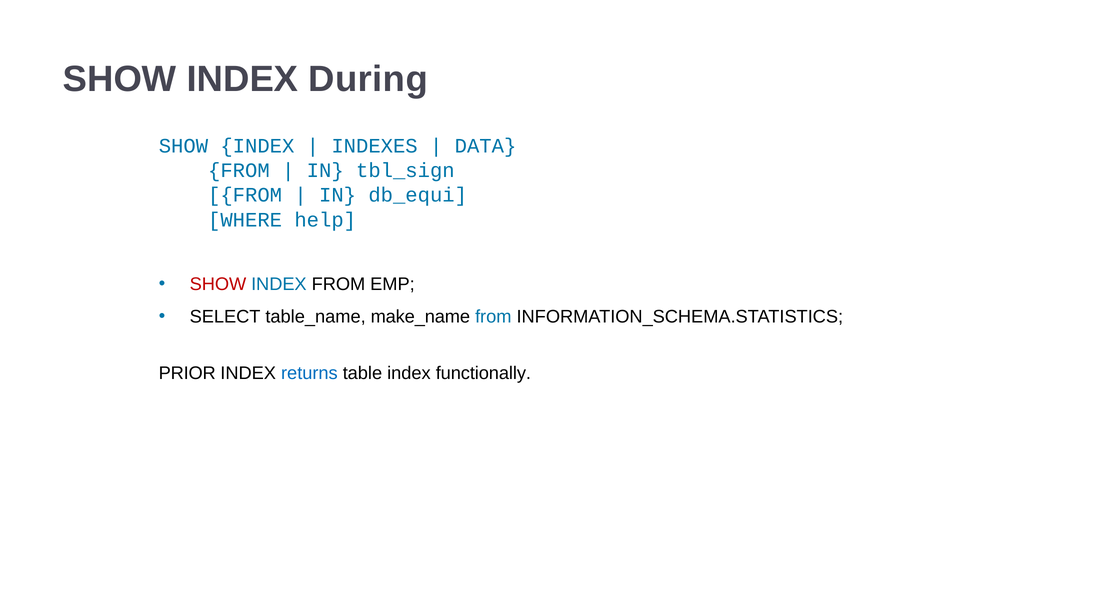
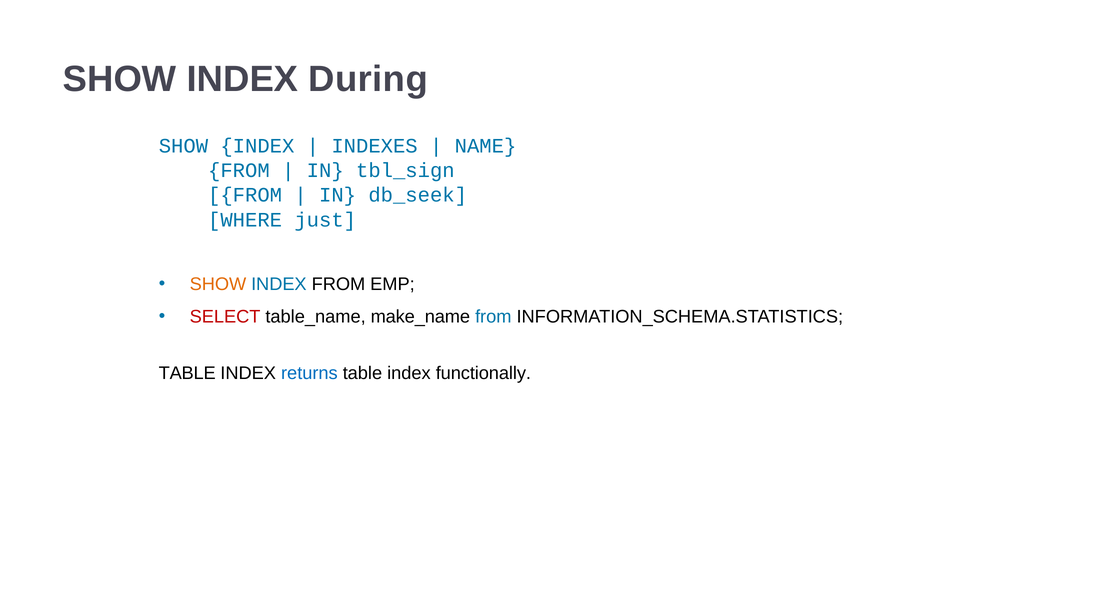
DATA: DATA -> NAME
db_equi: db_equi -> db_seek
help: help -> just
SHOW at (218, 284) colour: red -> orange
SELECT colour: black -> red
PRIOR at (187, 373): PRIOR -> TABLE
